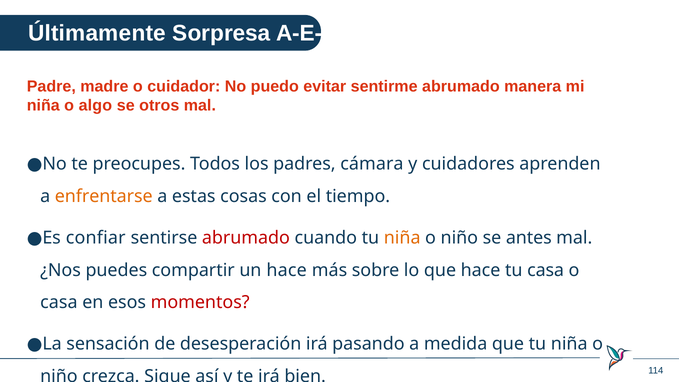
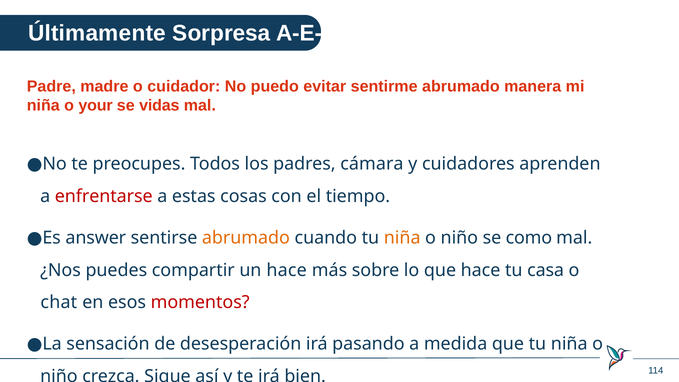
algo: algo -> your
otros: otros -> vidas
enfrentarse colour: orange -> red
confiar: confiar -> answer
abrumado at (246, 238) colour: red -> orange
antes: antes -> como
casa at (59, 302): casa -> chat
